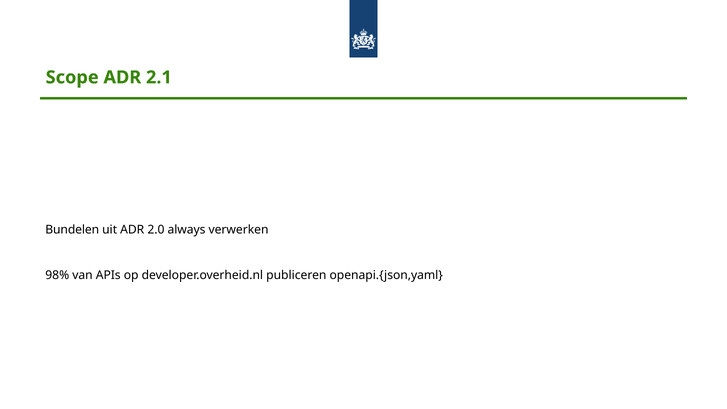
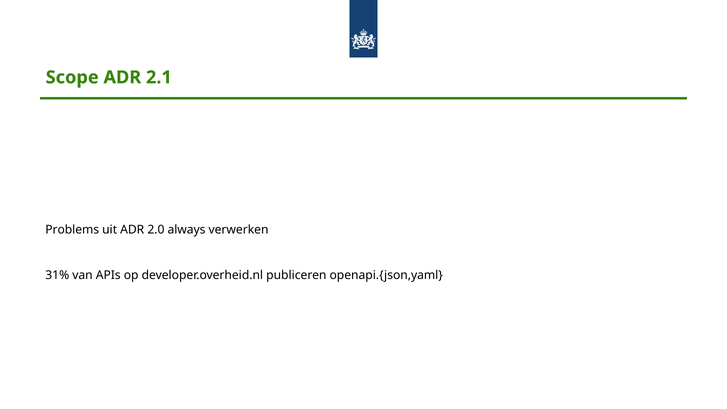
Bundelen: Bundelen -> Problems
98%: 98% -> 31%
